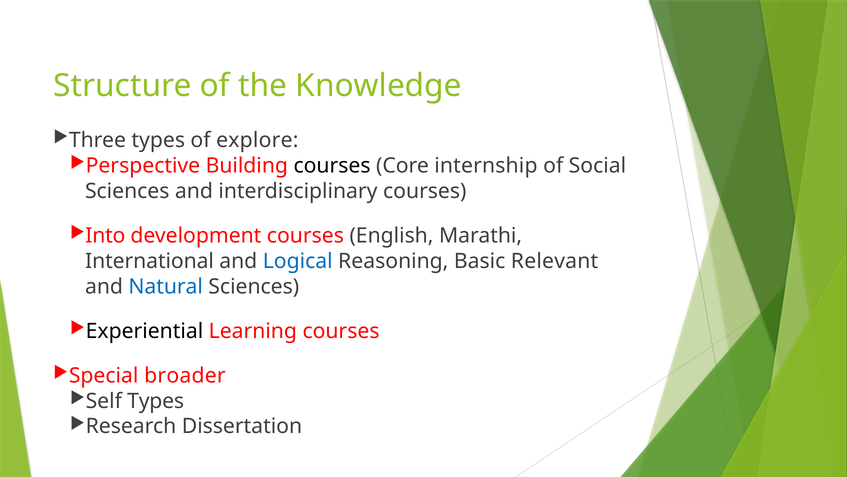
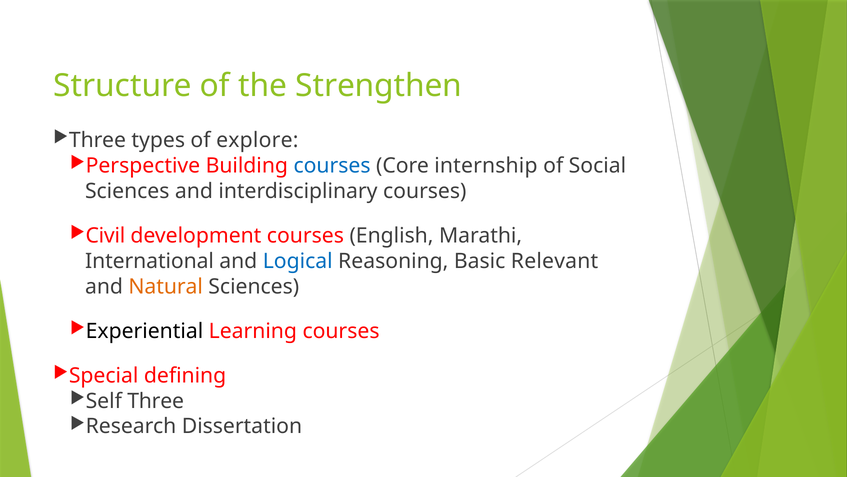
Knowledge: Knowledge -> Strengthen
courses at (332, 166) colour: black -> blue
Into: Into -> Civil
Natural colour: blue -> orange
broader: broader -> defining
Self Types: Types -> Three
